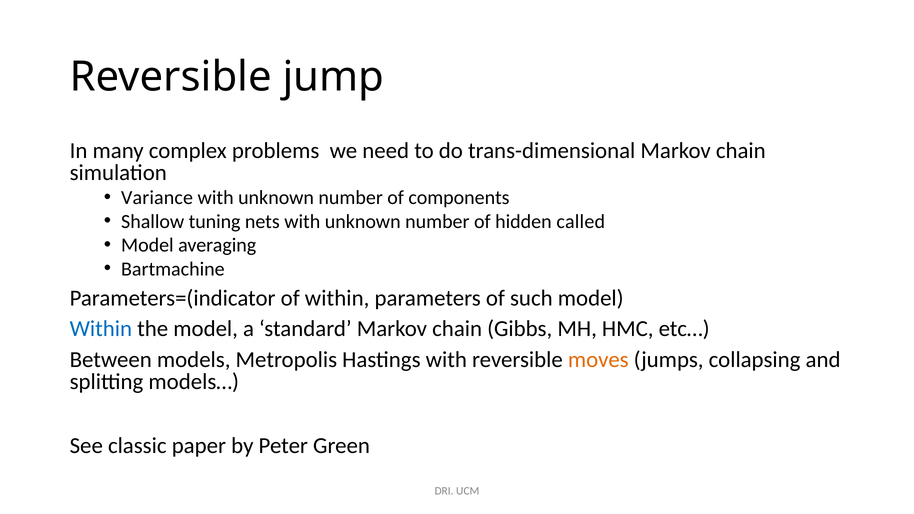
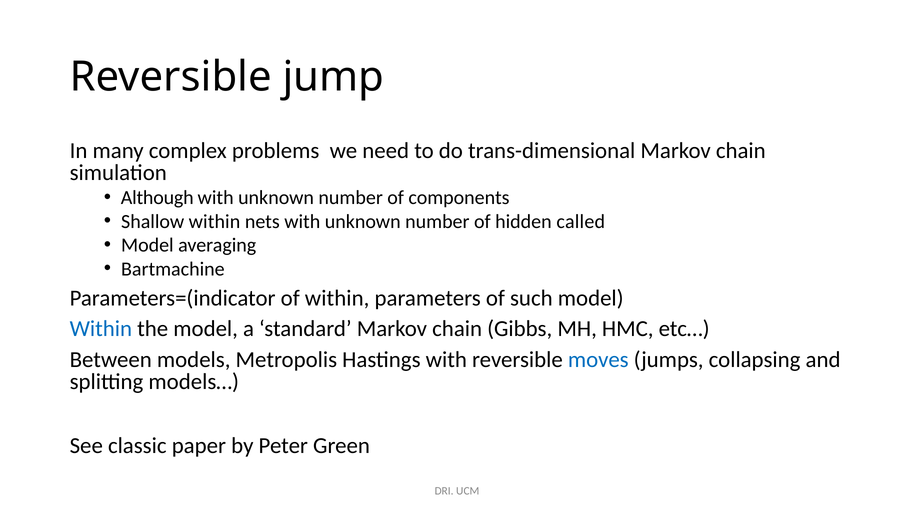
Variance: Variance -> Although
Shallow tuning: tuning -> within
moves colour: orange -> blue
